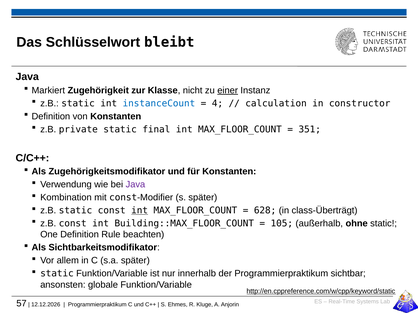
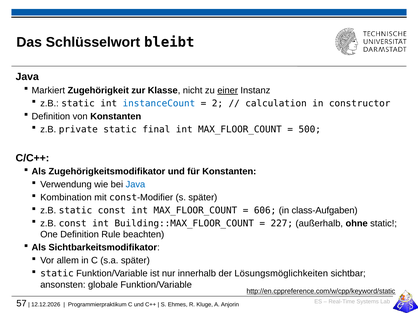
4: 4 -> 2
351: 351 -> 500
Java at (135, 185) colour: purple -> blue
int at (140, 211) underline: present -> none
628: 628 -> 606
class-Überträgt: class-Überträgt -> class-Aufgaben
105: 105 -> 227
der Programmierpraktikum: Programmierpraktikum -> Lösungsmöglichkeiten
